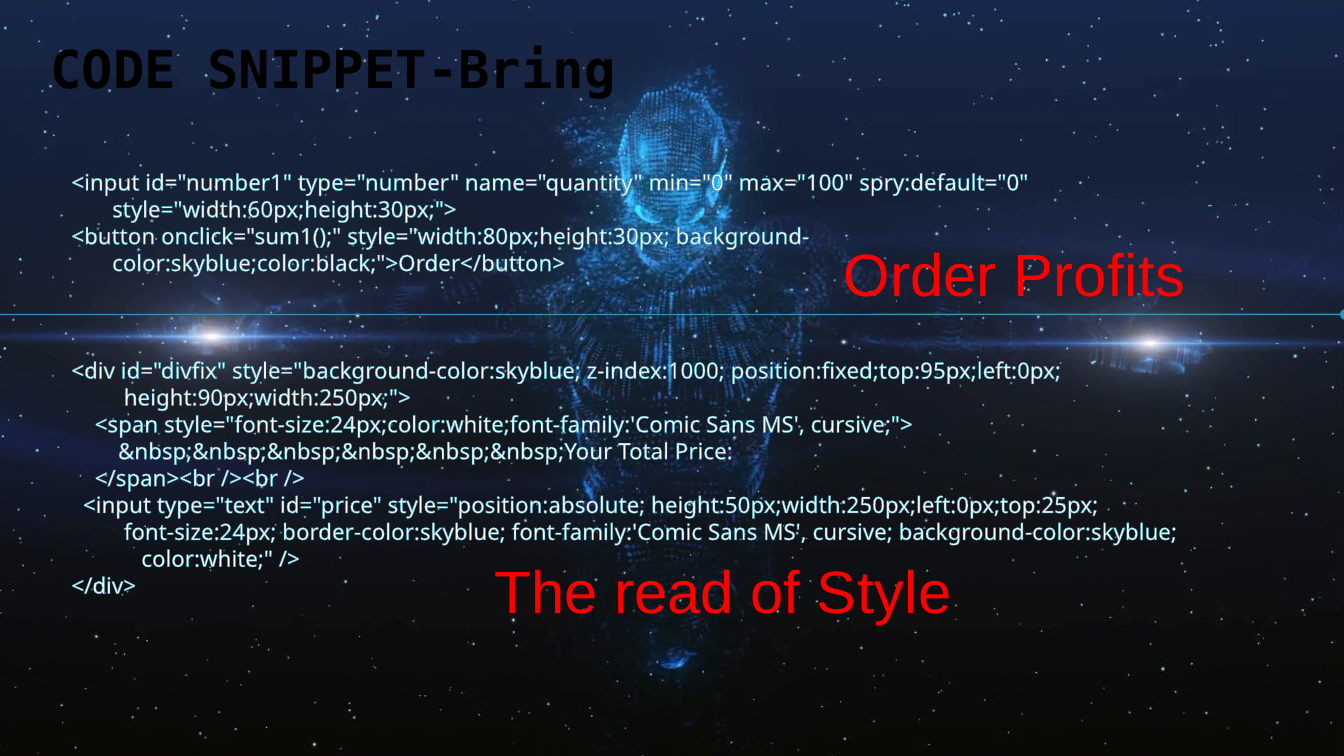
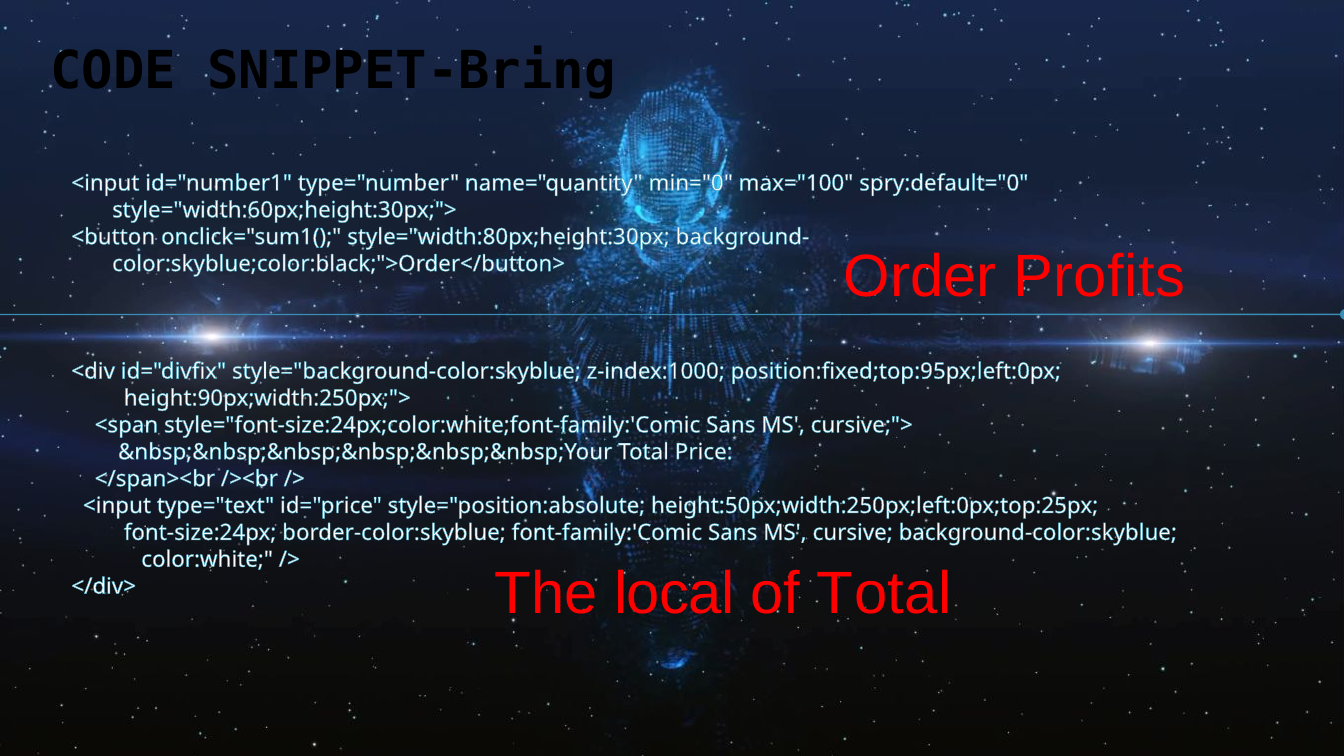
read: read -> local
of Style: Style -> Total
